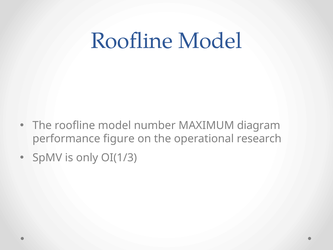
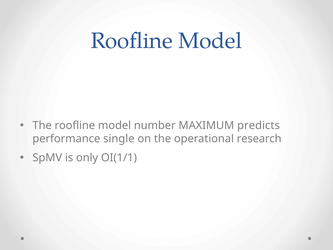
diagram: diagram -> predicts
figure: figure -> single
OI(1/3: OI(1/3 -> OI(1/1
